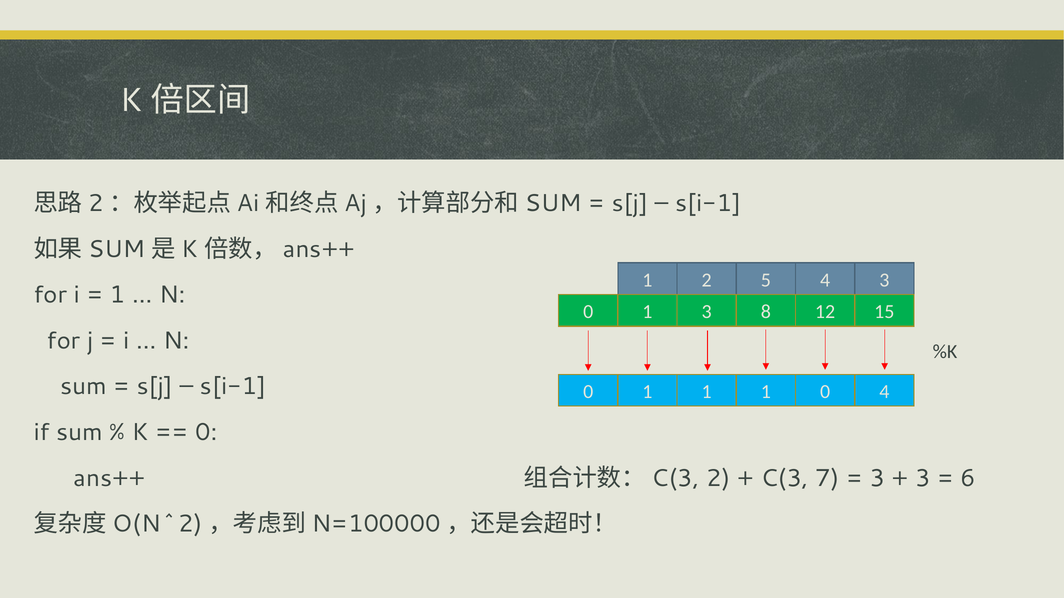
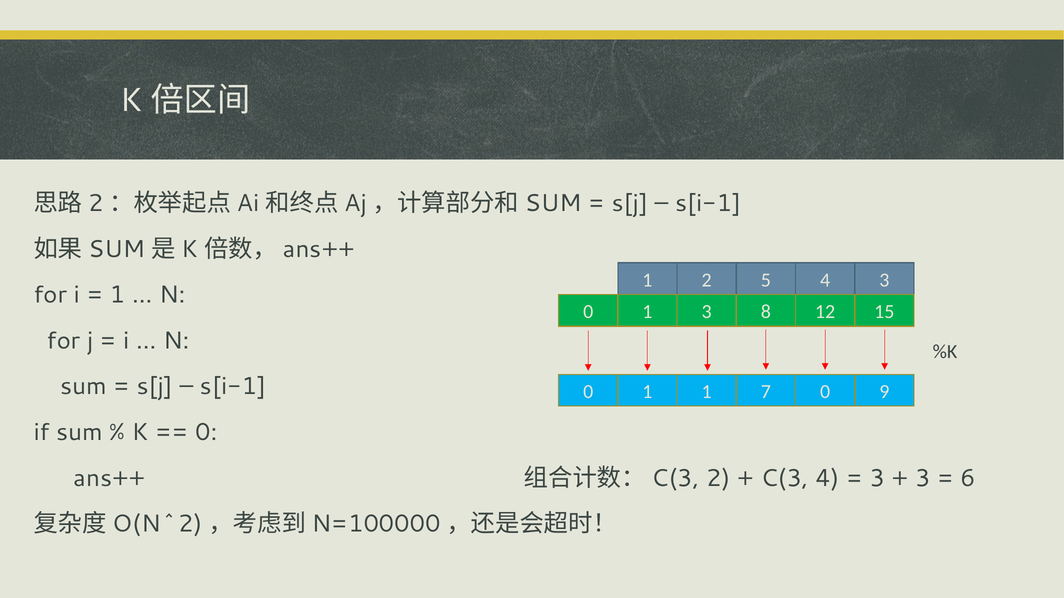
1 1 1: 1 -> 7
0 4: 4 -> 9
C(3 7: 7 -> 4
